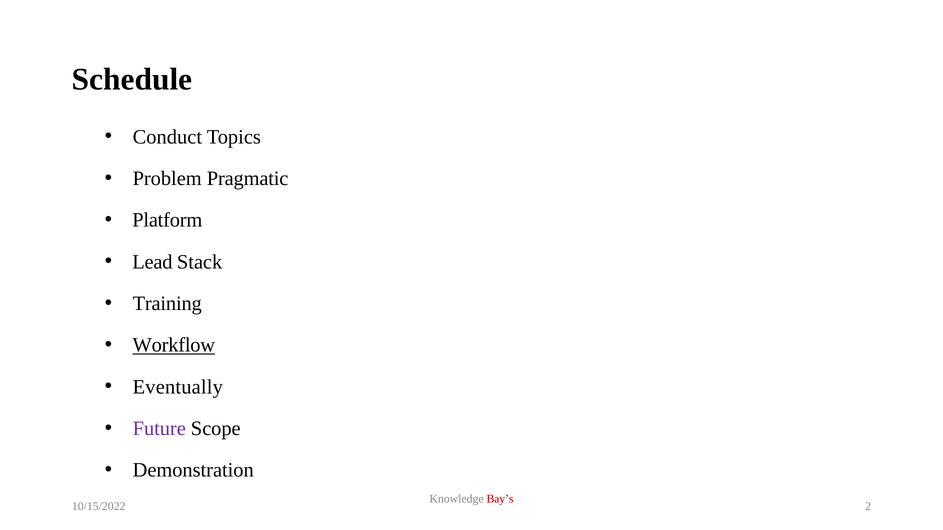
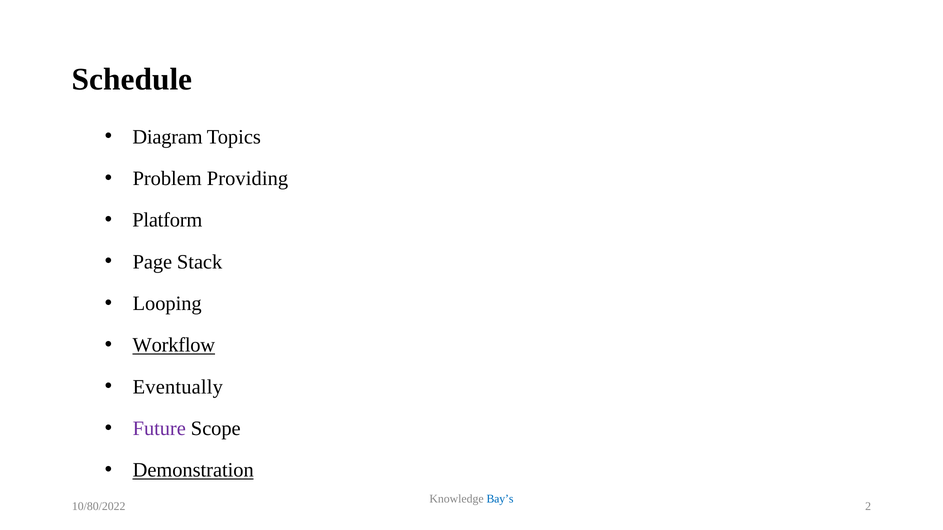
Conduct: Conduct -> Diagram
Pragmatic: Pragmatic -> Providing
Lead: Lead -> Page
Training: Training -> Looping
Demonstration underline: none -> present
Bay’s colour: red -> blue
10/15/2022: 10/15/2022 -> 10/80/2022
